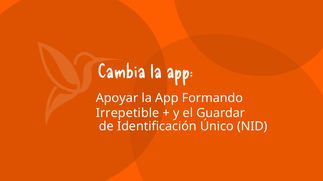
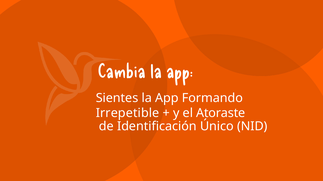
Apoyar: Apoyar -> Sientes
Guardar: Guardar -> Atoraste
